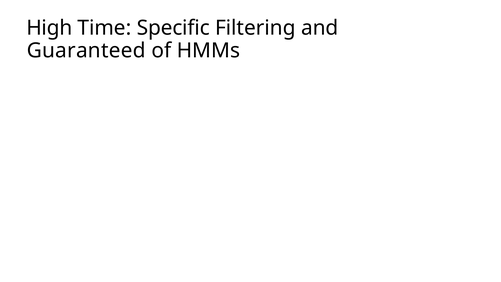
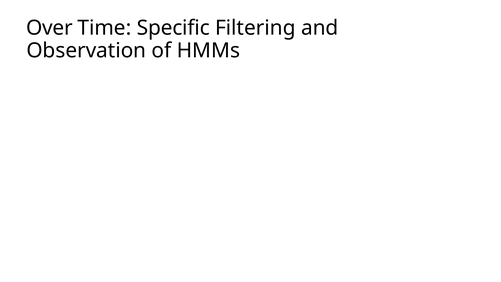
High: High -> Over
Guaranteed: Guaranteed -> Observation
